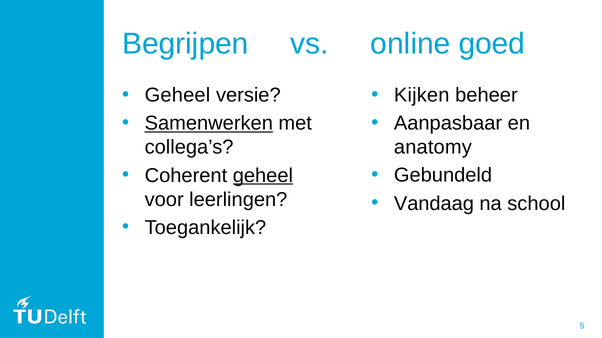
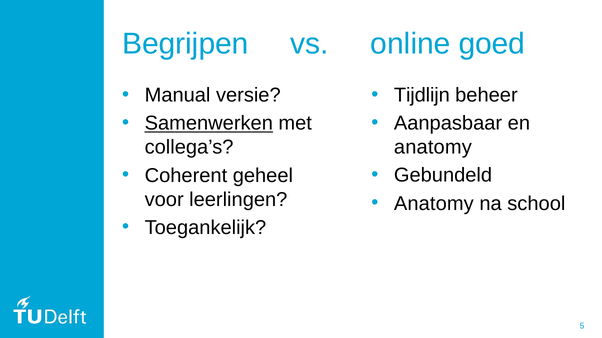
Geheel at (177, 95): Geheel -> Manual
Kijken: Kijken -> Tijdlijn
geheel at (263, 176) underline: present -> none
Vandaag at (434, 204): Vandaag -> Anatomy
